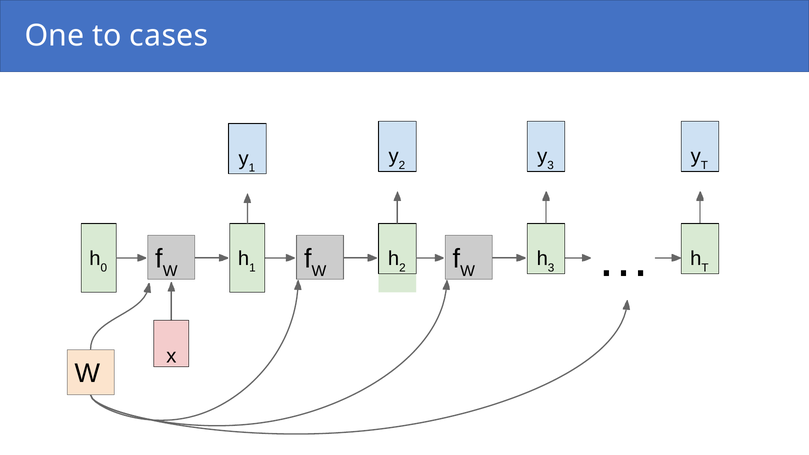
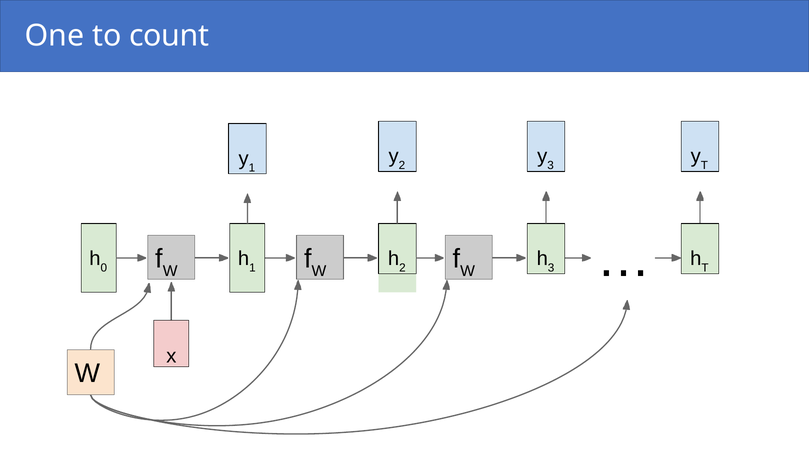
cases: cases -> count
